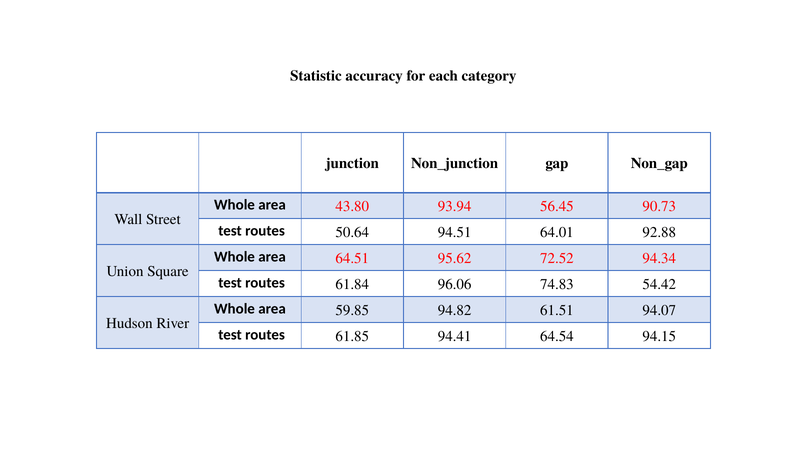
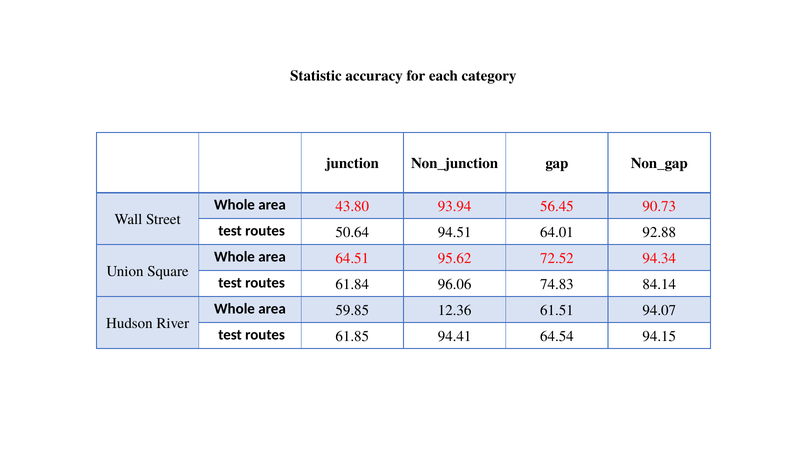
54.42: 54.42 -> 84.14
94.82: 94.82 -> 12.36
